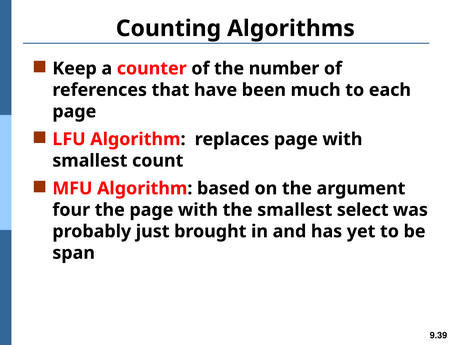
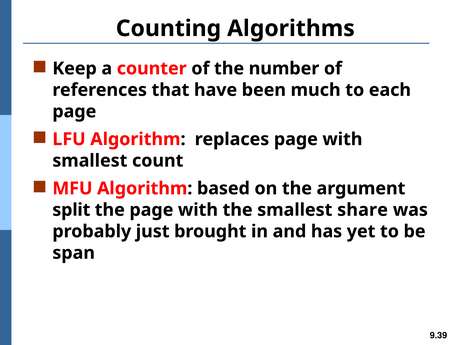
four: four -> split
select: select -> share
